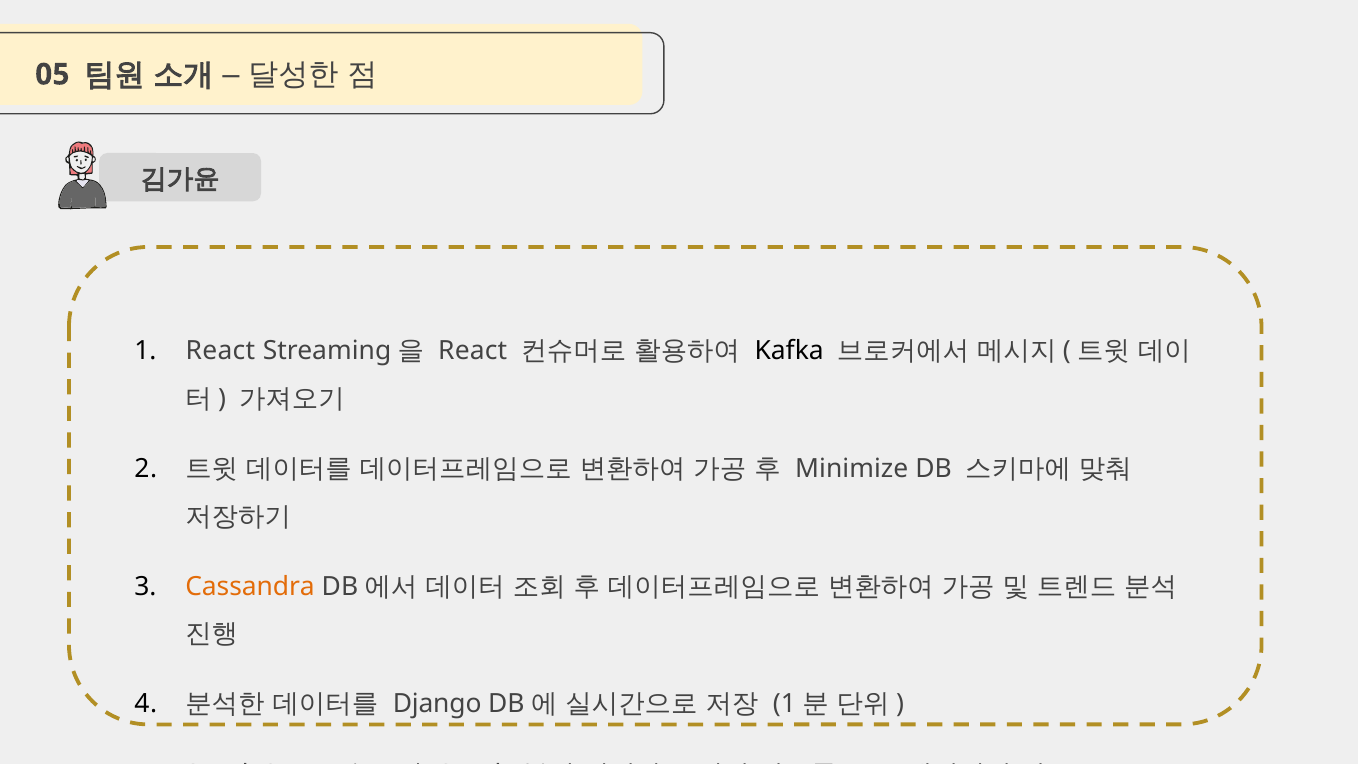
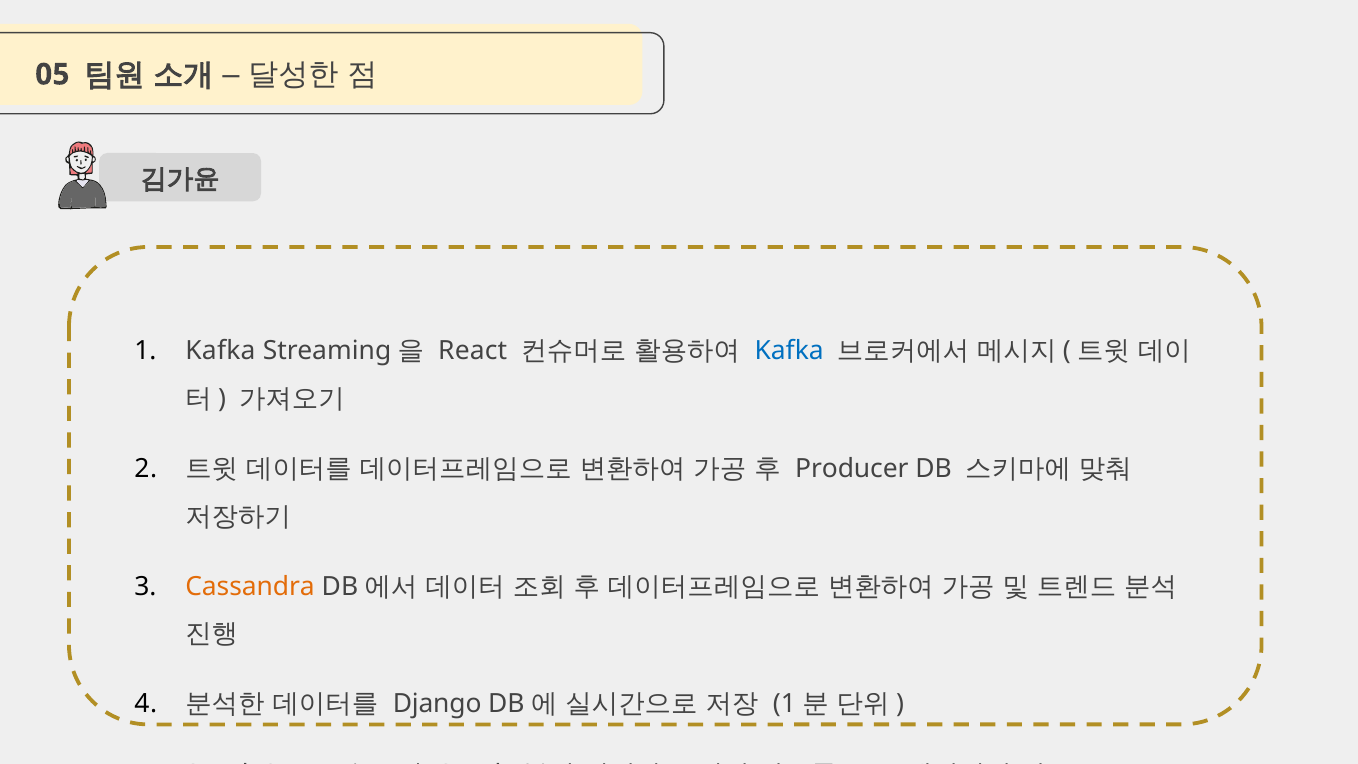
React at (220, 351): React -> Kafka
Kafka at (789, 351) colour: black -> blue
Minimize: Minimize -> Producer
